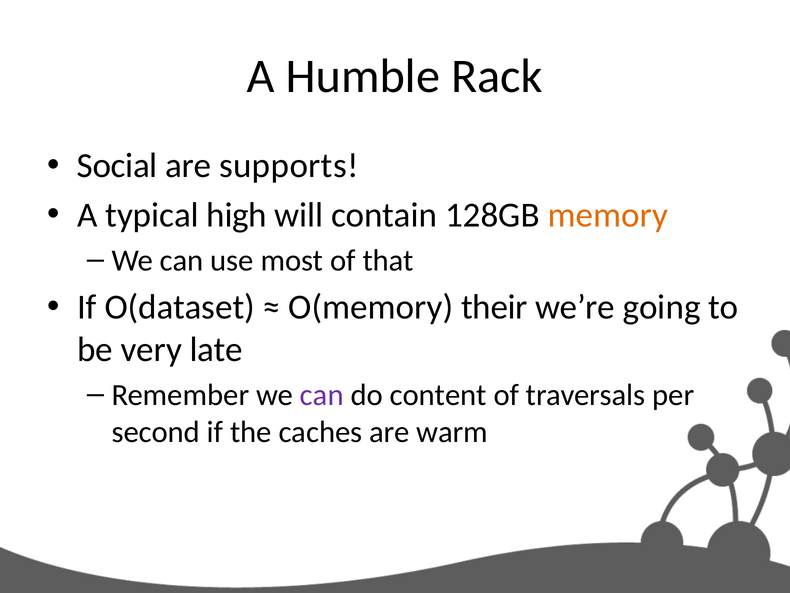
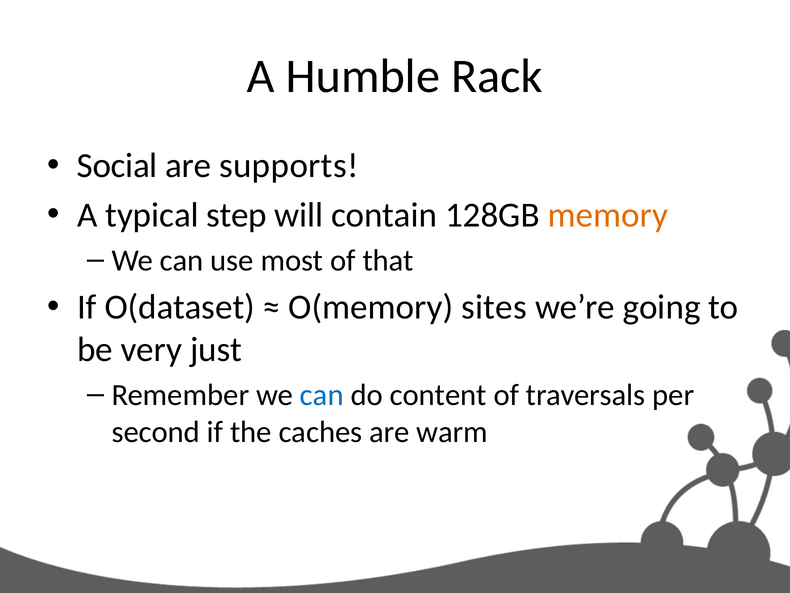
high: high -> step
their: their -> sites
late: late -> just
can at (322, 395) colour: purple -> blue
